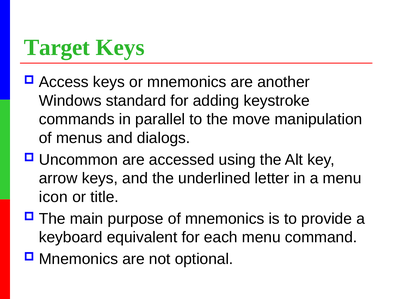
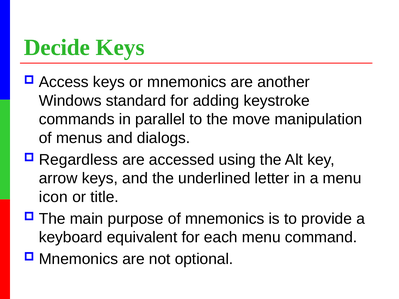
Target: Target -> Decide
Uncommon: Uncommon -> Regardless
